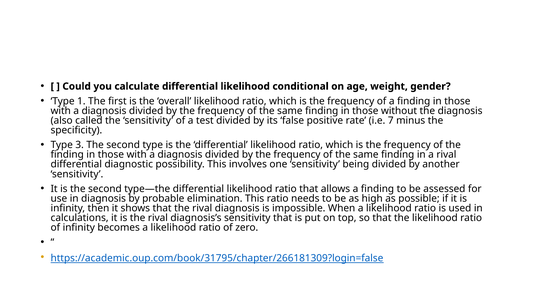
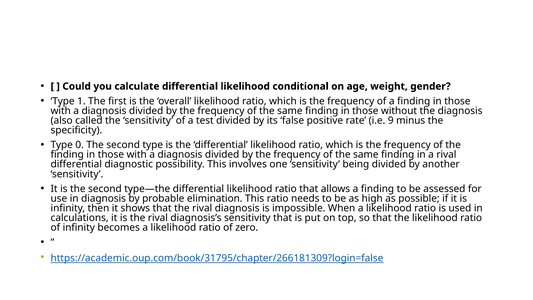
7: 7 -> 9
3: 3 -> 0
